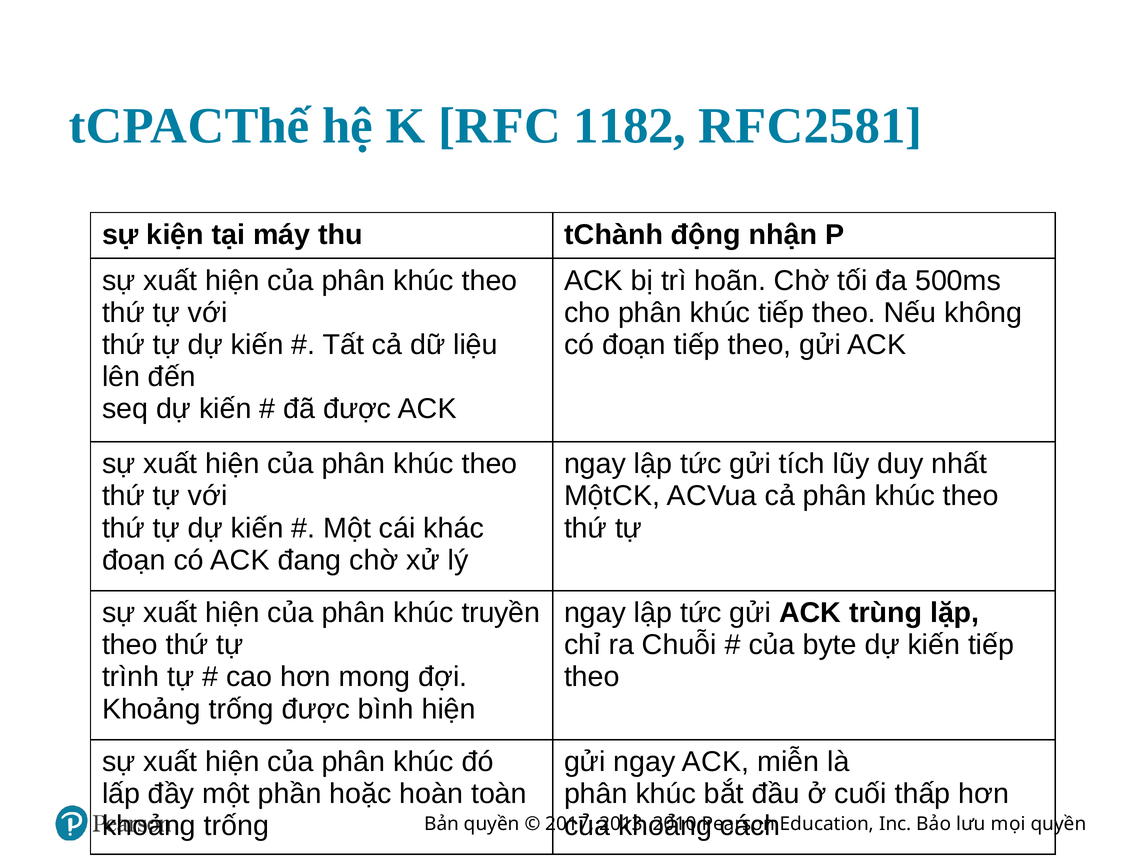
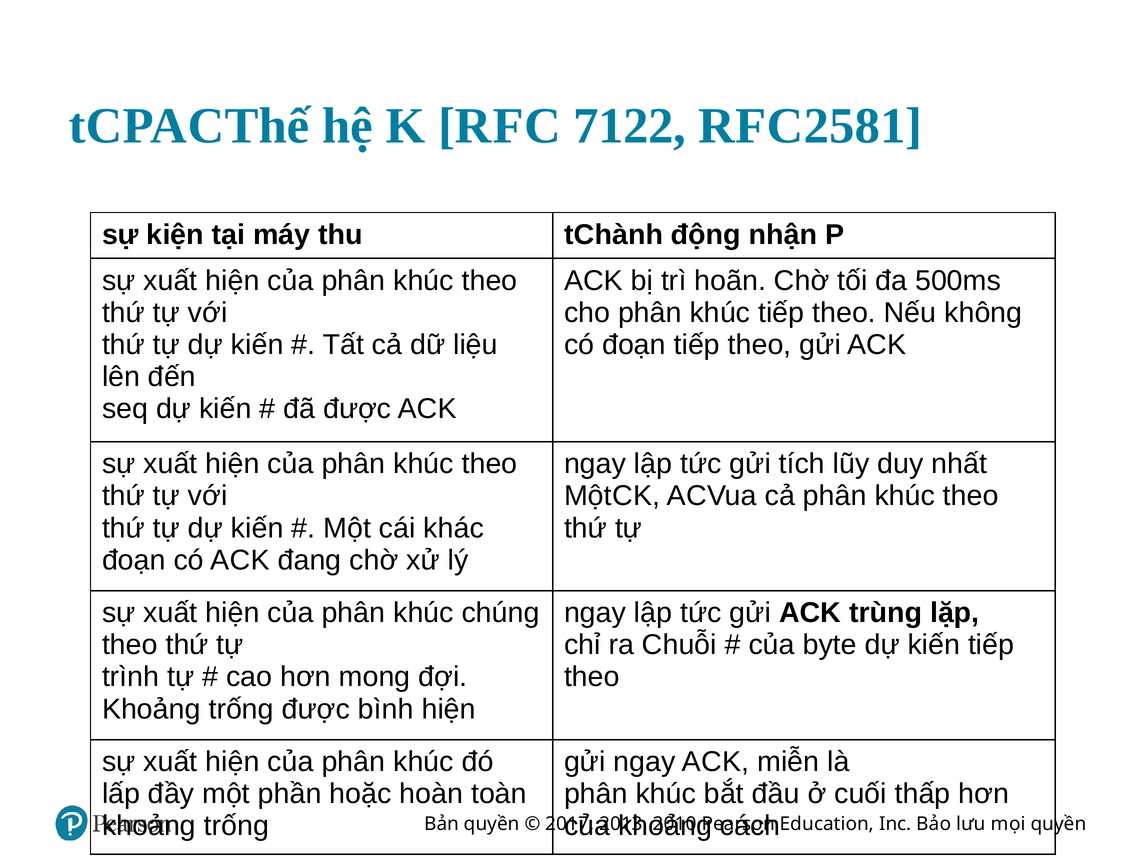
1182: 1182 -> 7122
truyền: truyền -> chúng
